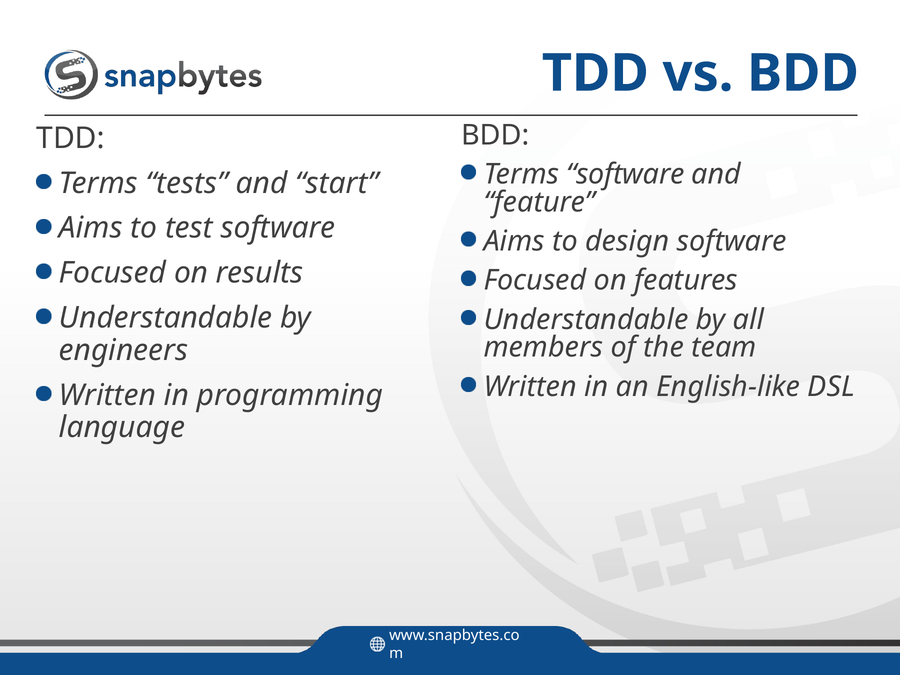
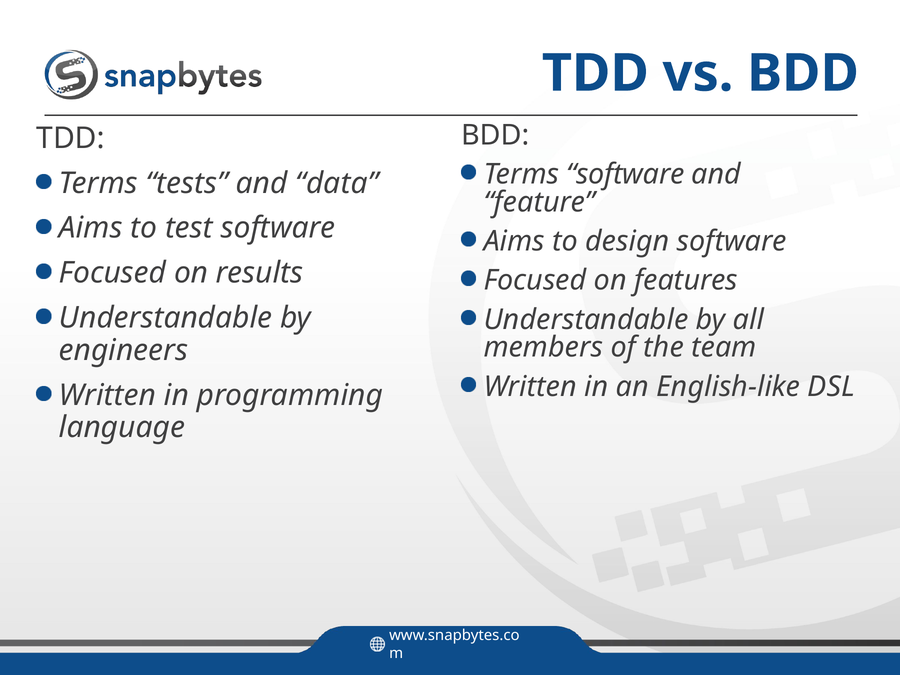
start: start -> data
